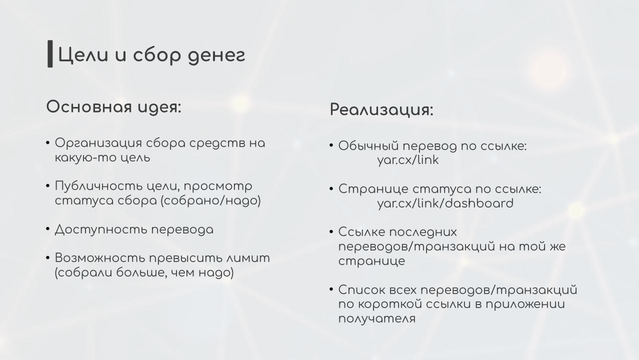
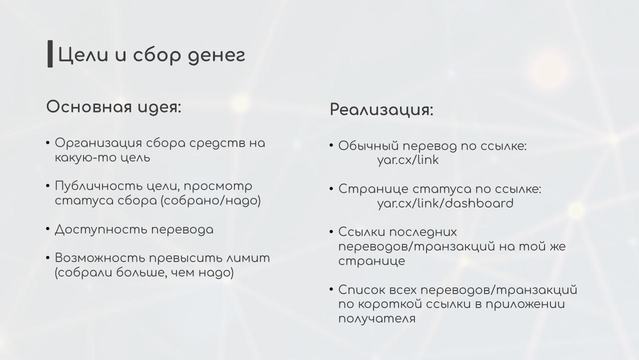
Ссылке at (362, 232): Ссылке -> Ссылки
